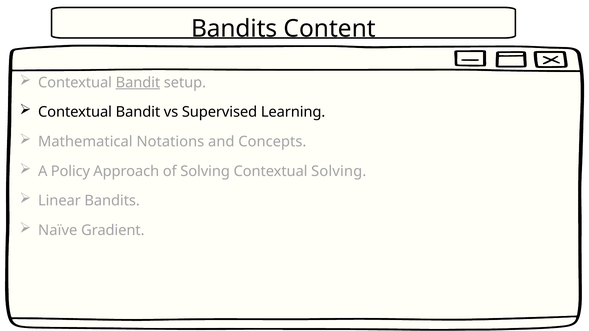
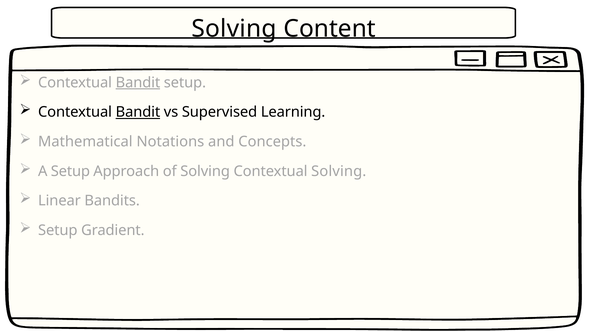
Bandits at (234, 29): Bandits -> Solving
Bandit at (138, 112) underline: none -> present
A Policy: Policy -> Setup
Naïve at (58, 231): Naïve -> Setup
